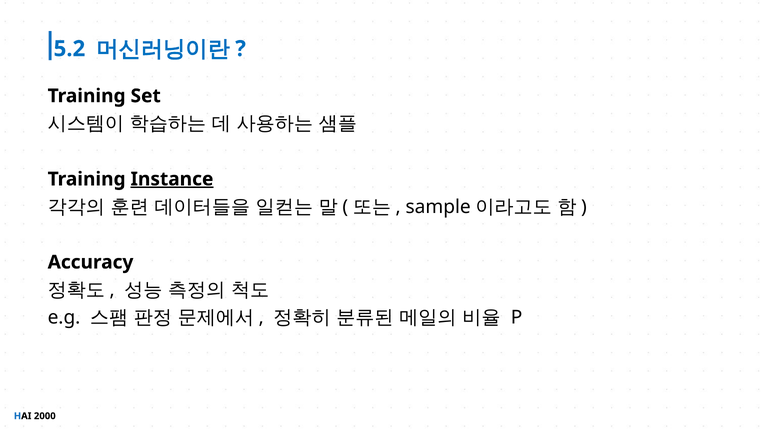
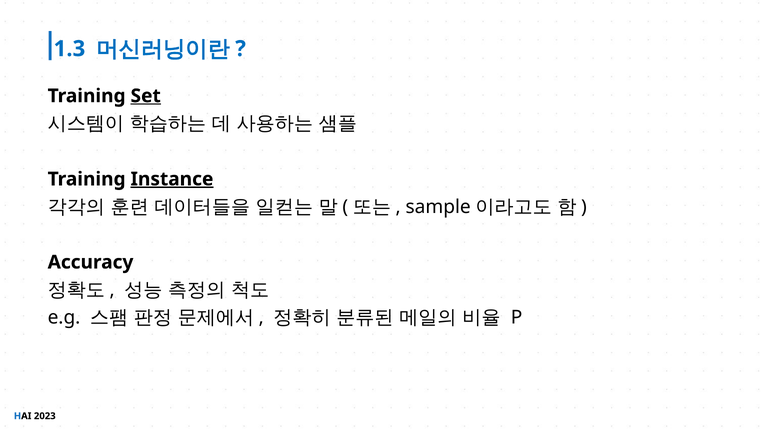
5.2: 5.2 -> 1.3
Set underline: none -> present
2000: 2000 -> 2023
